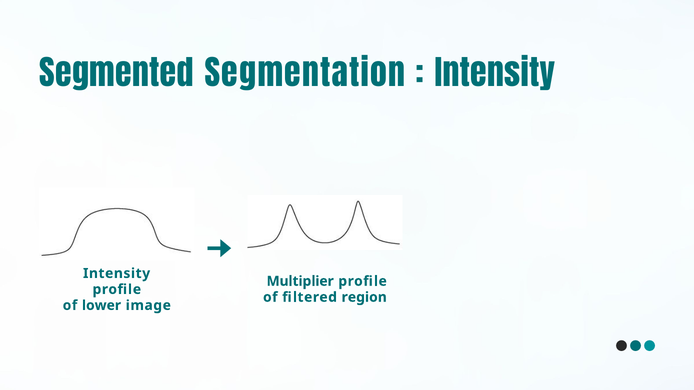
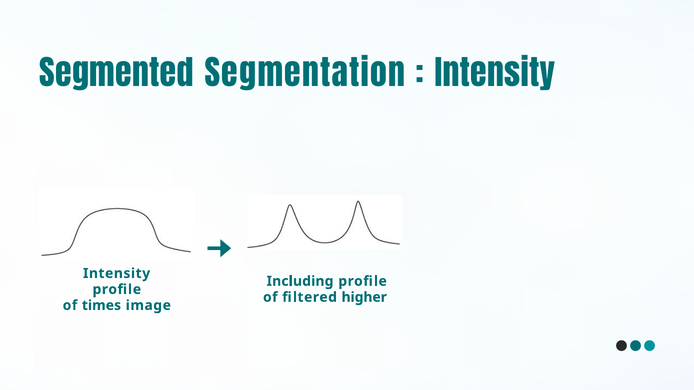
Multiplier: Multiplier -> Including
region: region -> higher
lower: lower -> times
